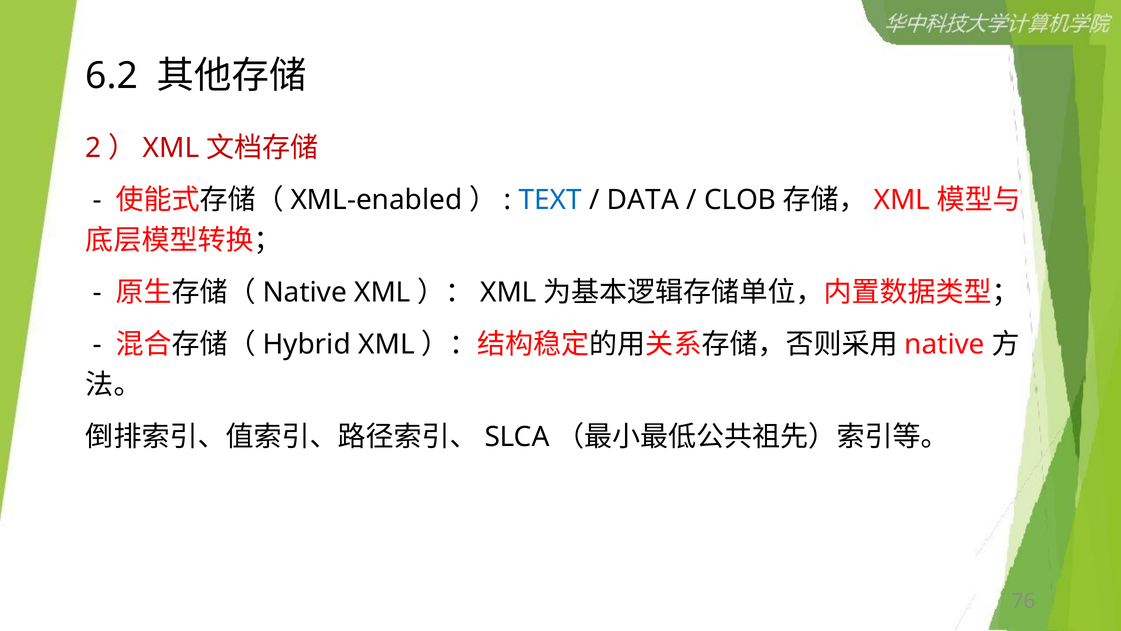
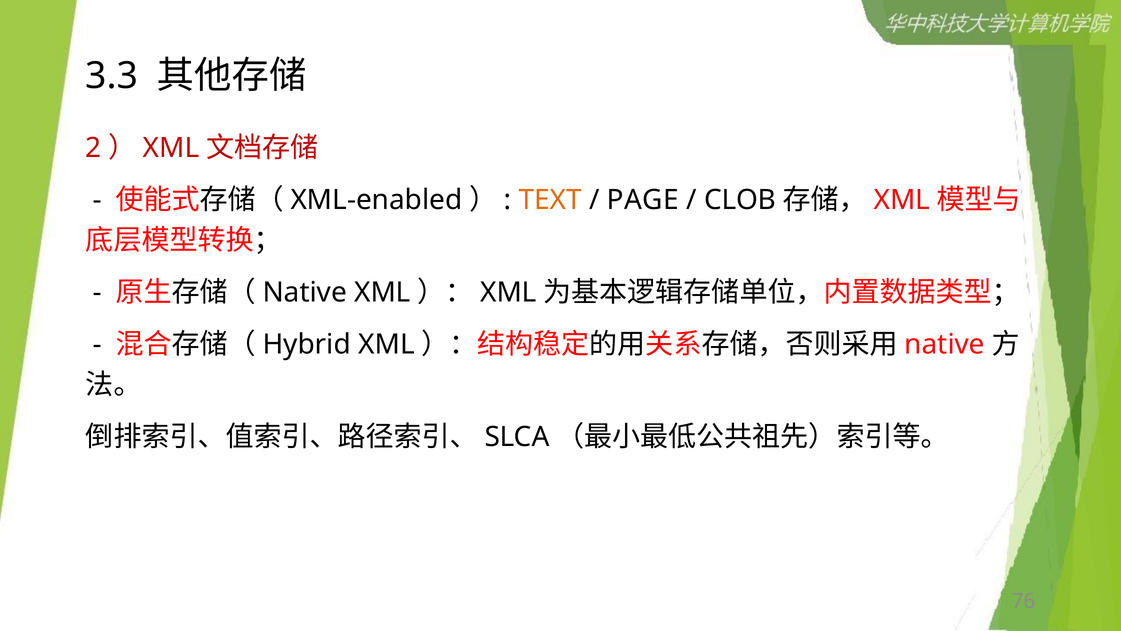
6.2: 6.2 -> 3.3
TEXT colour: blue -> orange
DATA: DATA -> PAGE
